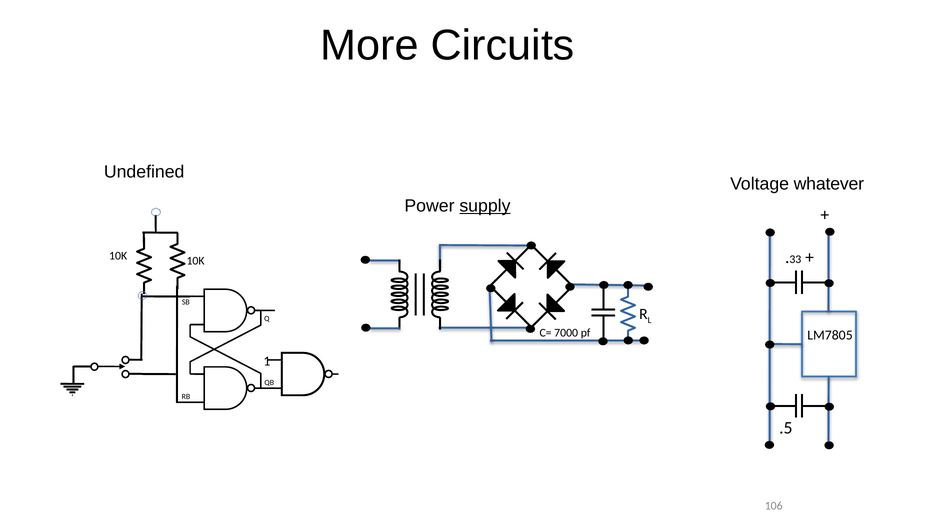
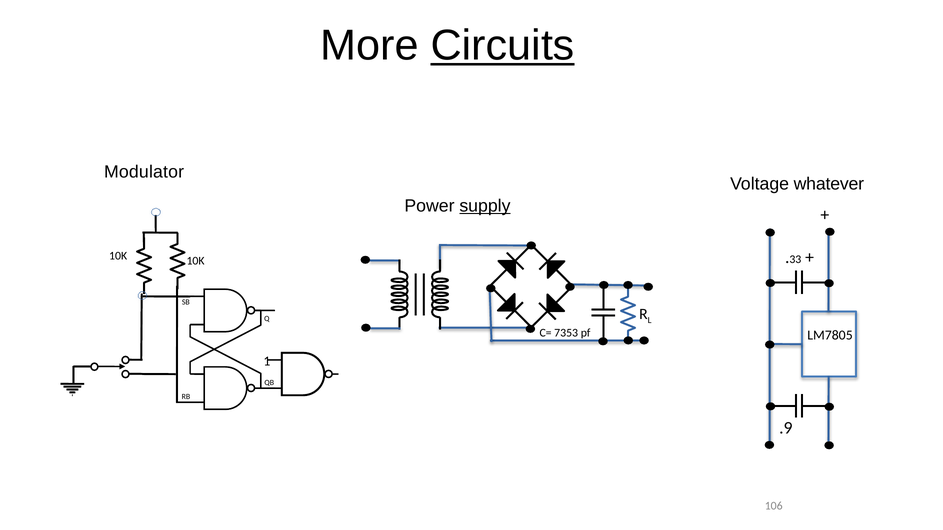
Circuits underline: none -> present
Undefined: Undefined -> Modulator
7000: 7000 -> 7353
.5: .5 -> .9
